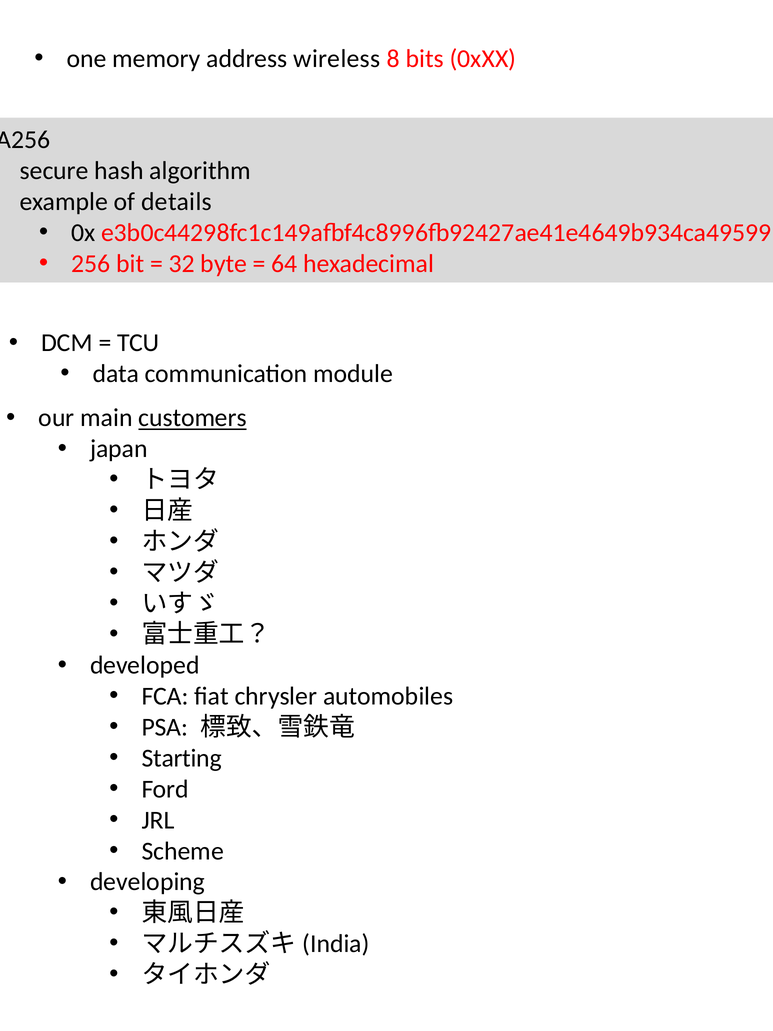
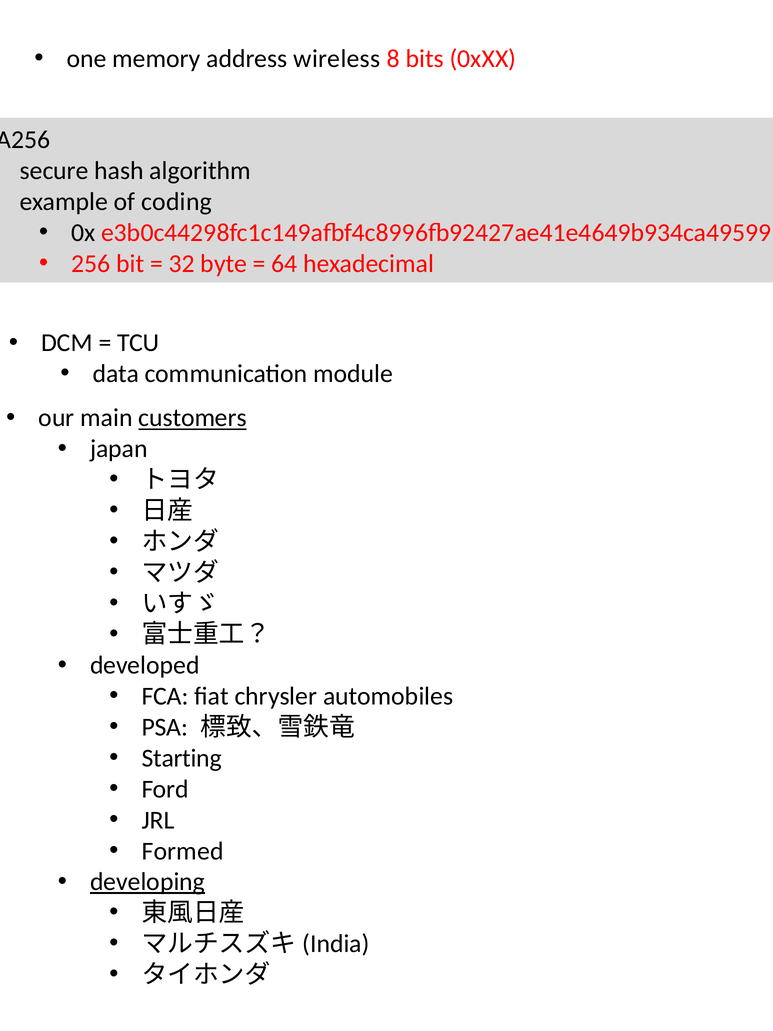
details: details -> coding
Scheme: Scheme -> Formed
developing underline: none -> present
